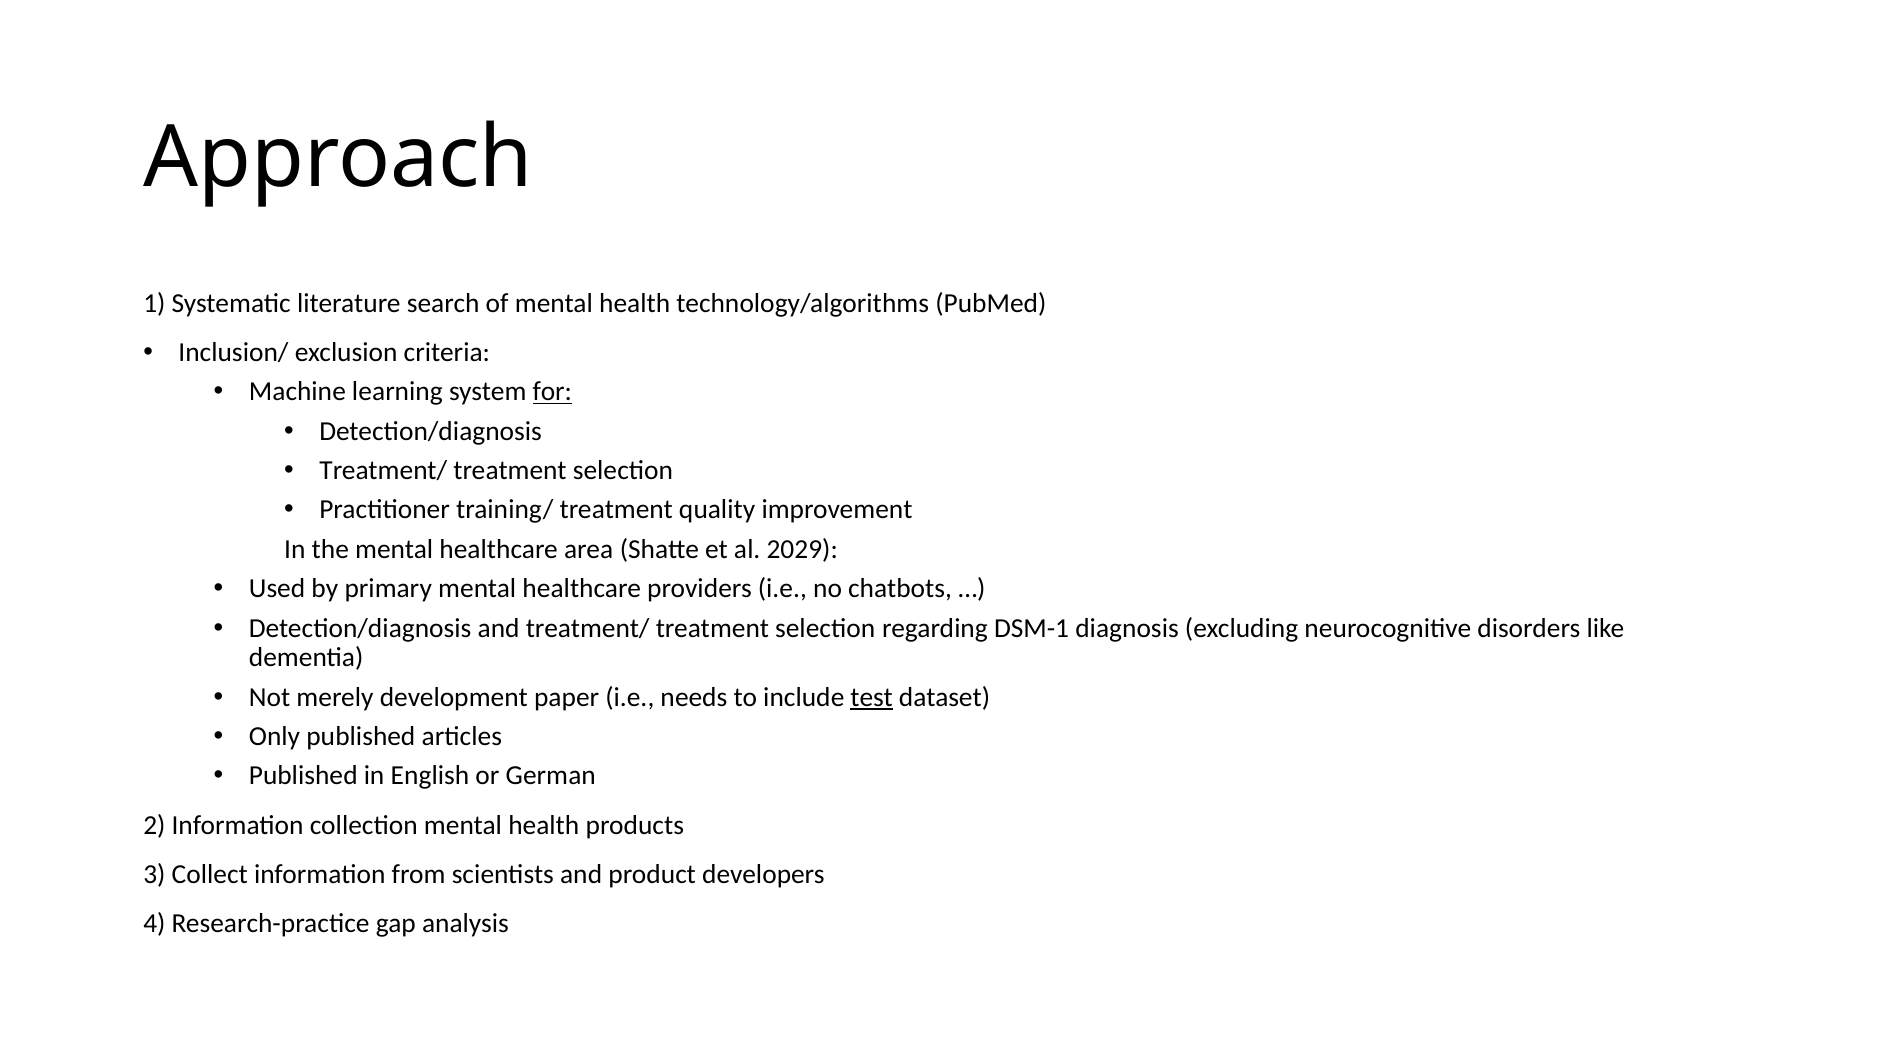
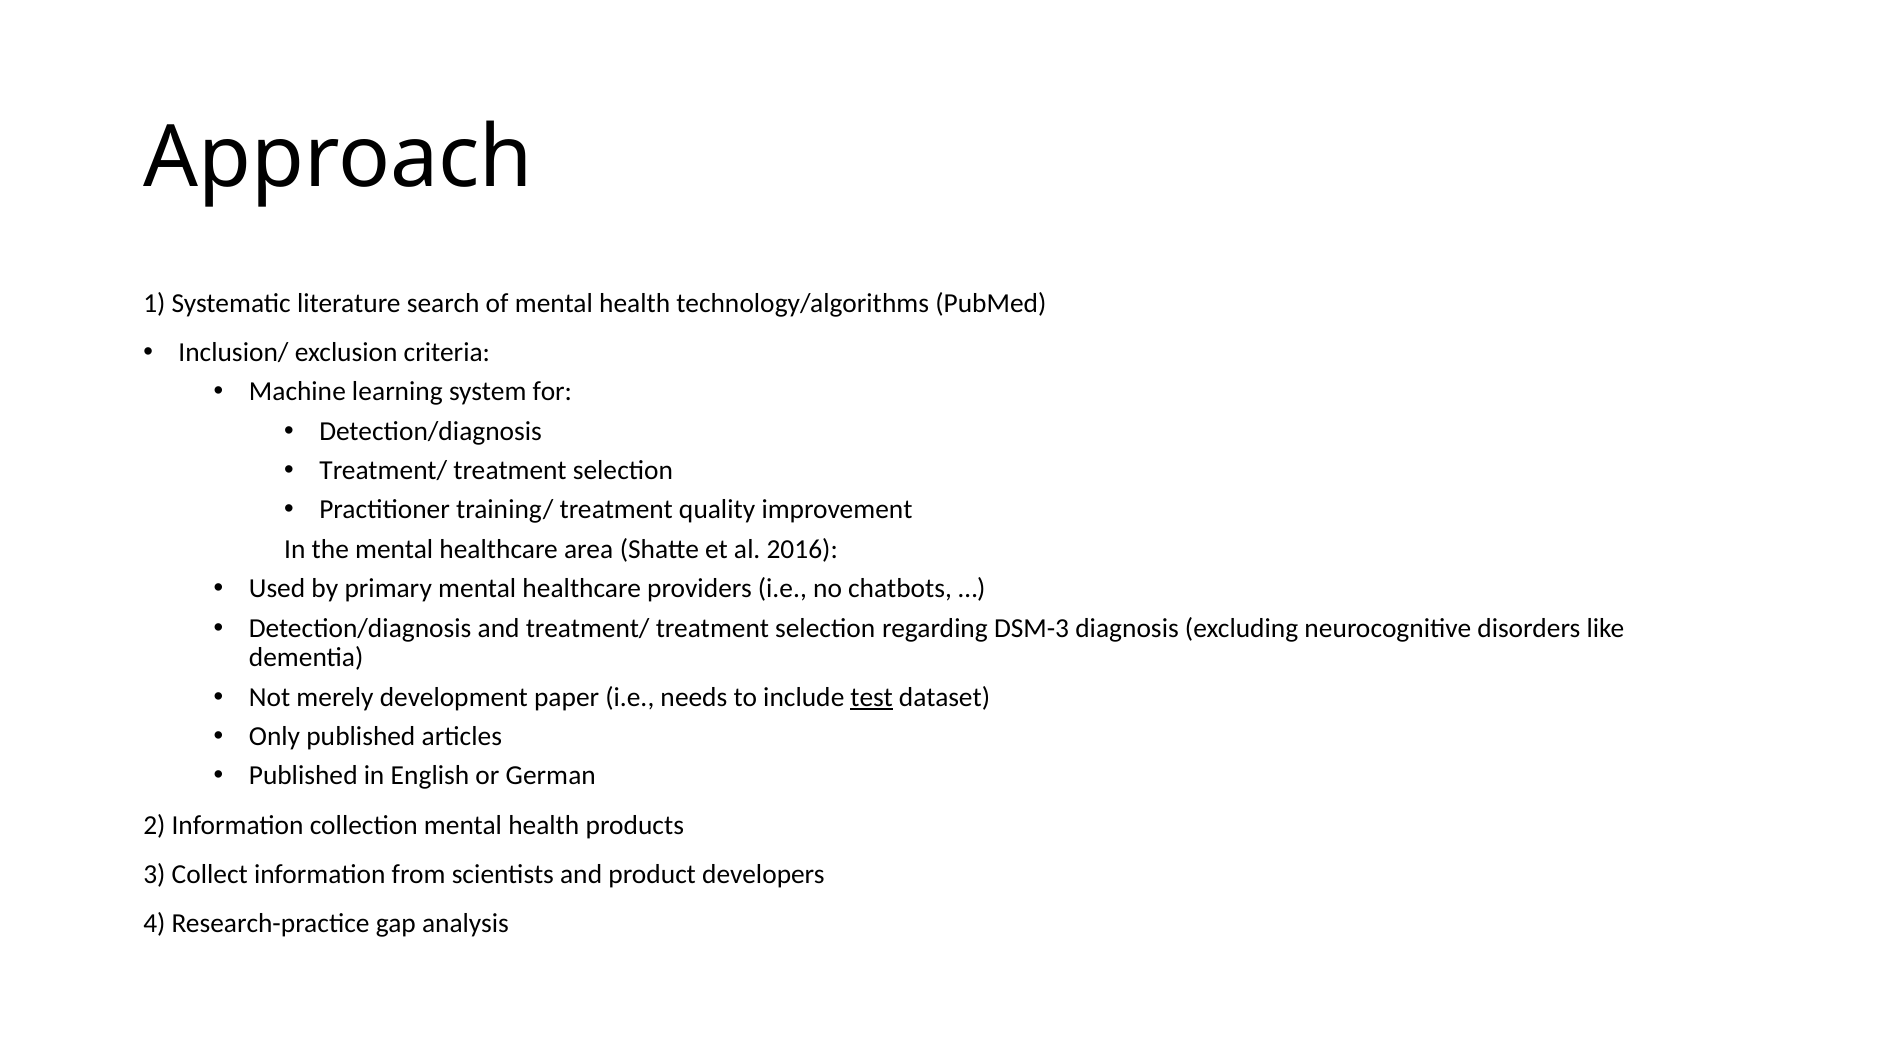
for underline: present -> none
2029: 2029 -> 2016
DSM-1: DSM-1 -> DSM-3
